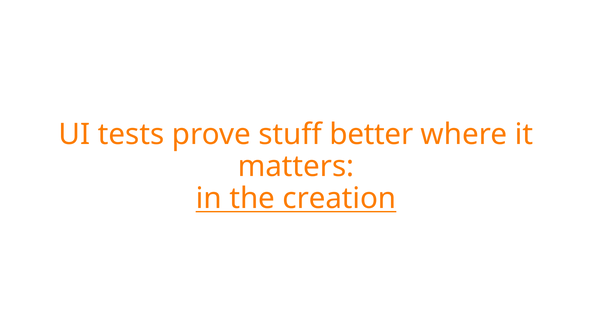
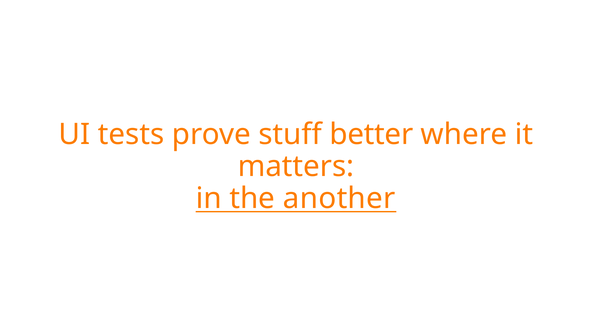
creation: creation -> another
